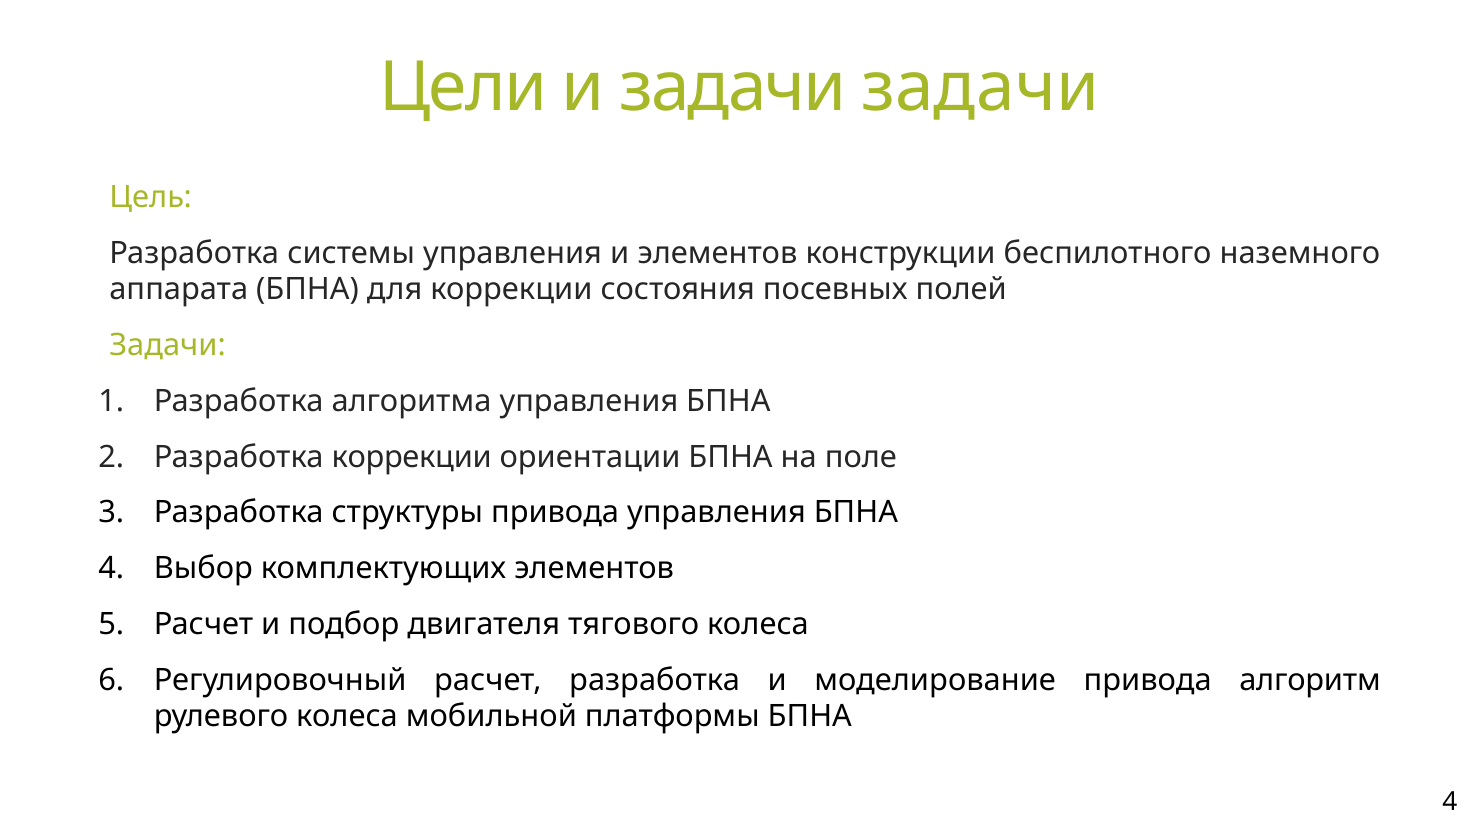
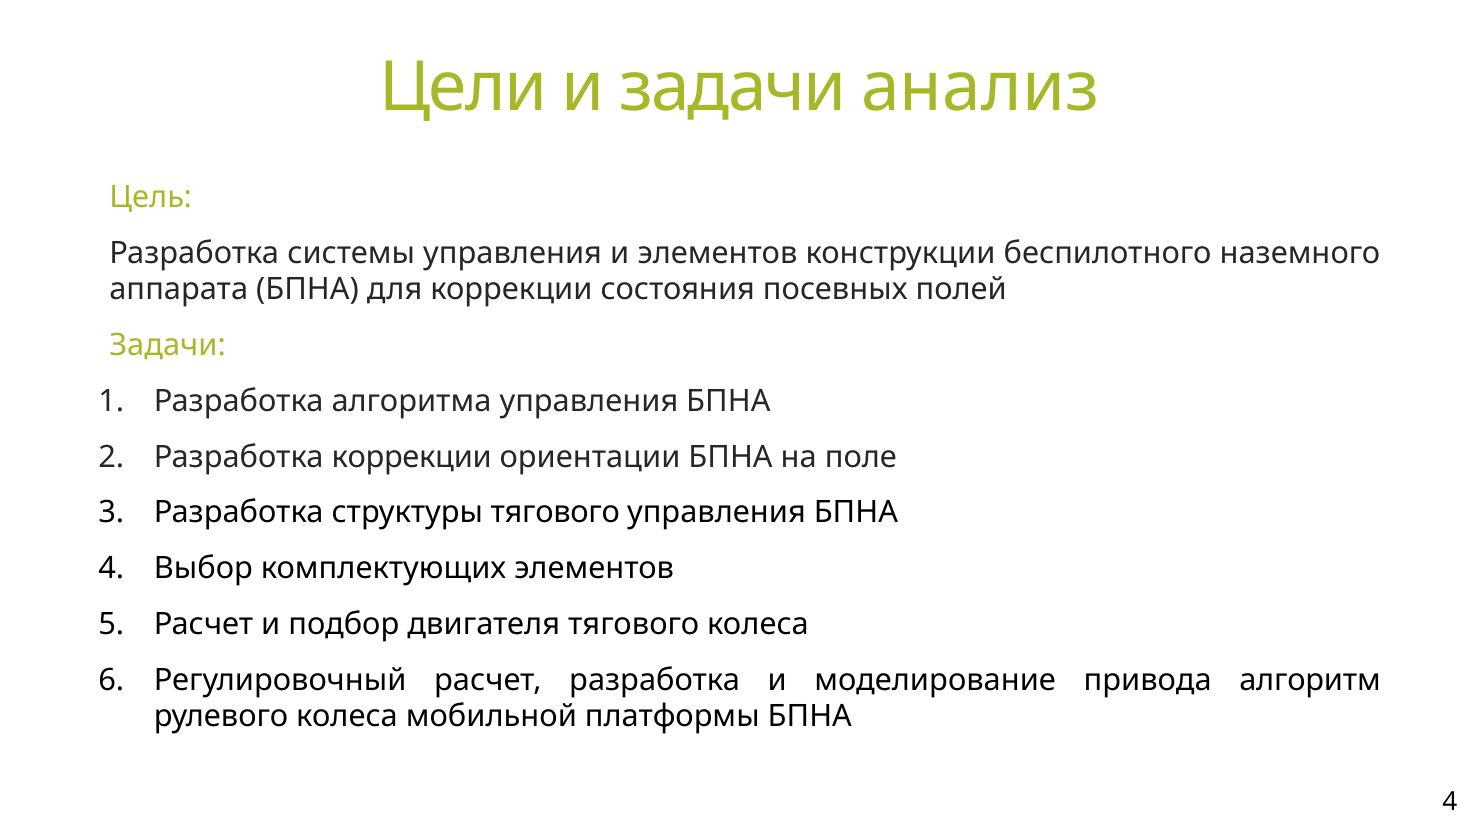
задачи задачи: задачи -> анализ
структуры привода: привода -> тягового
